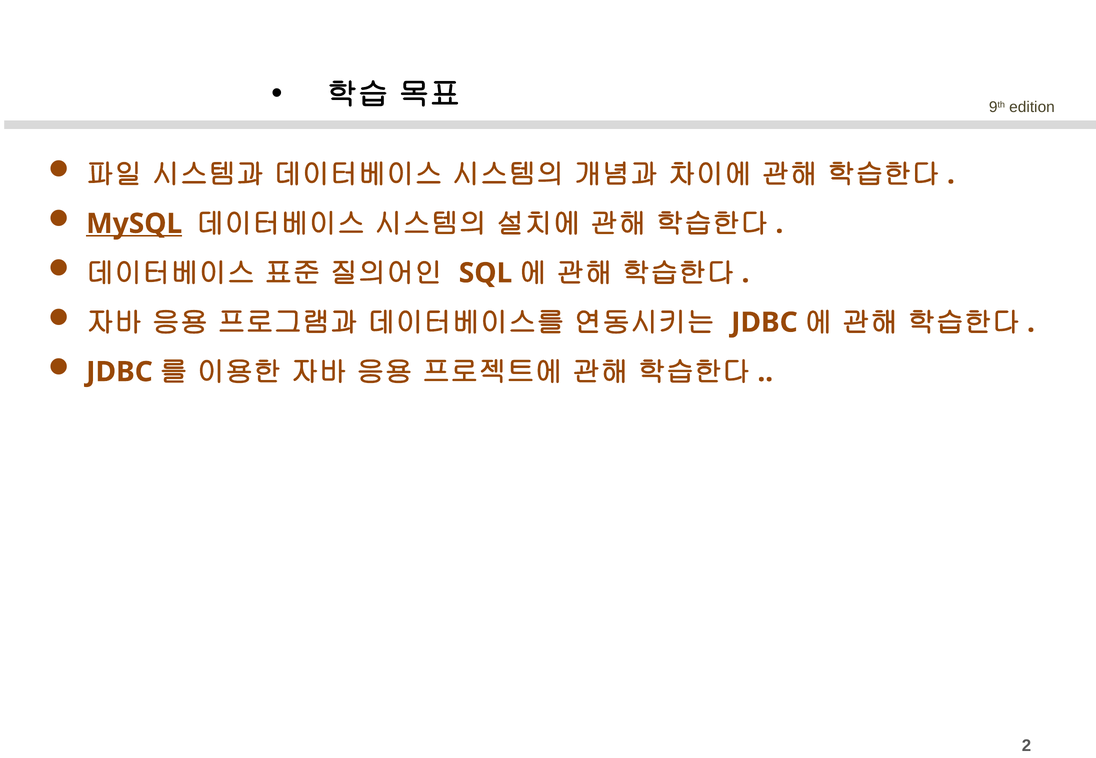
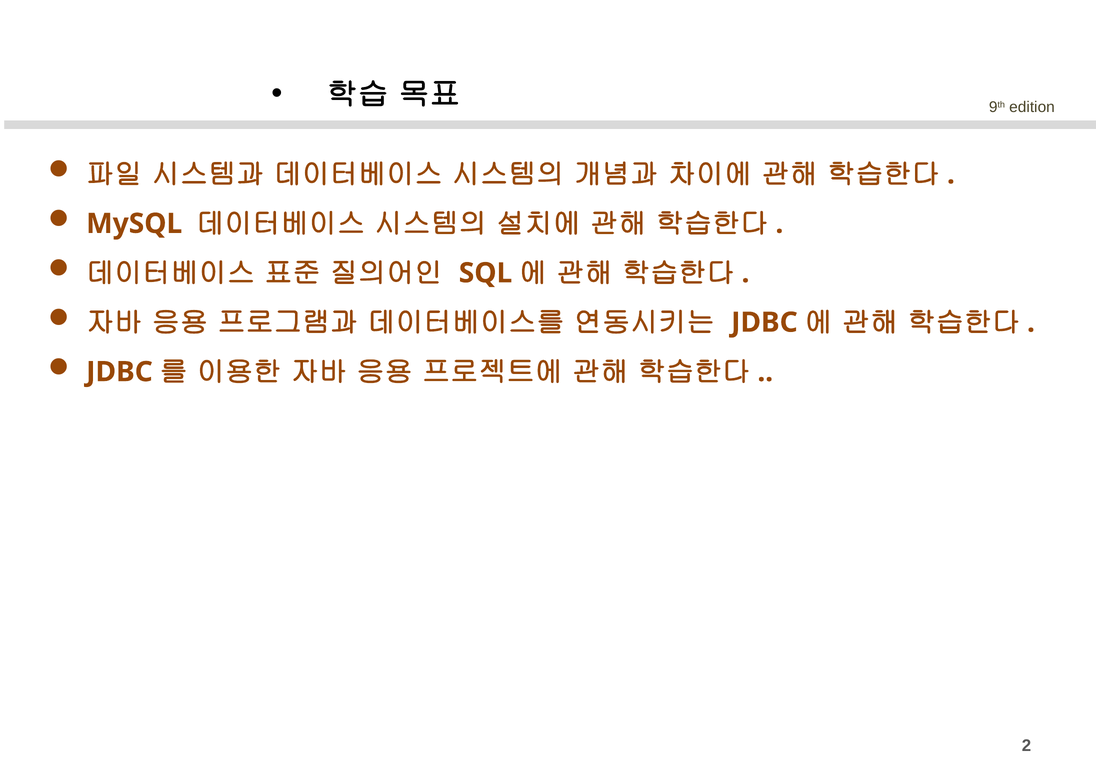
MySQL underline: present -> none
